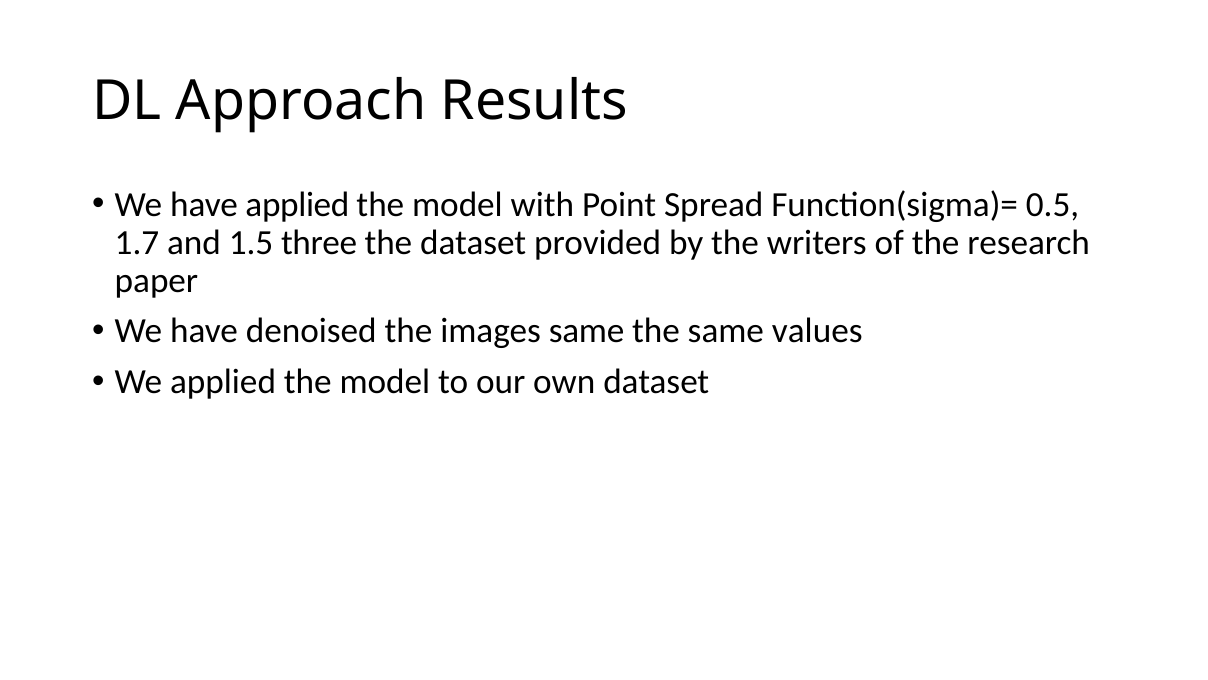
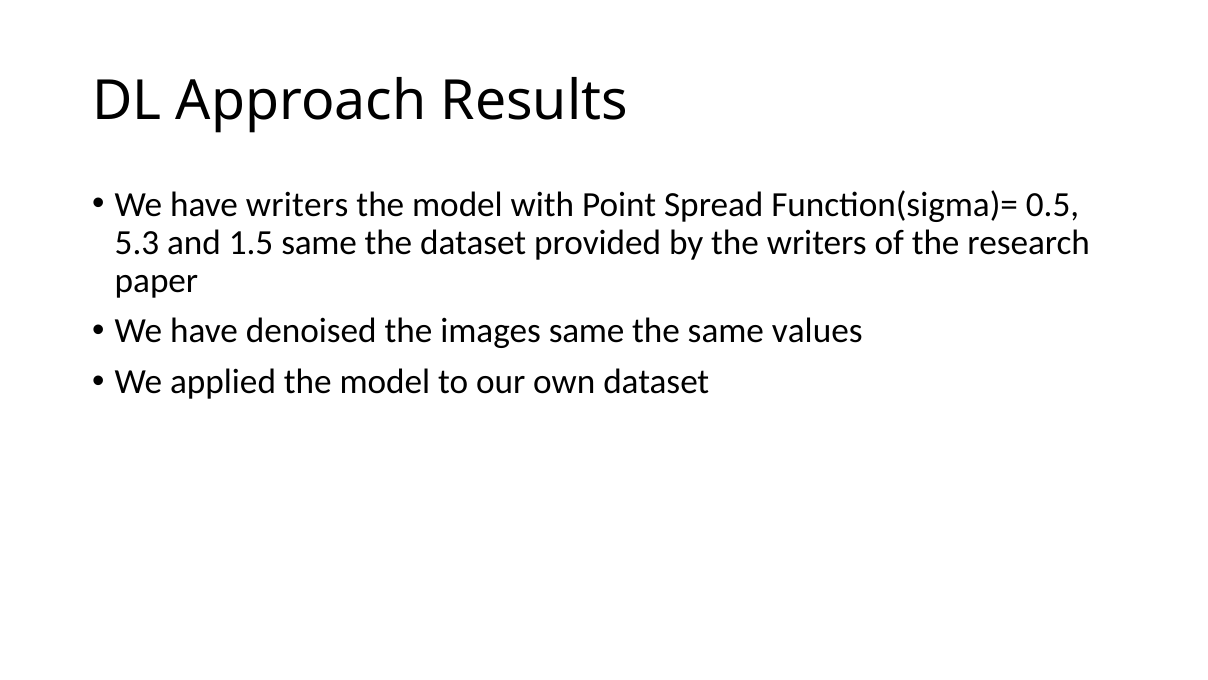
have applied: applied -> writers
1.7: 1.7 -> 5.3
1.5 three: three -> same
